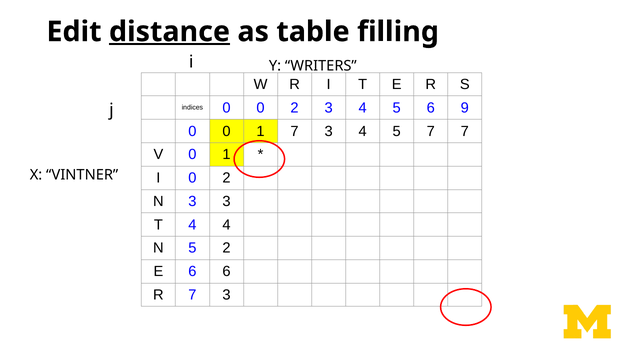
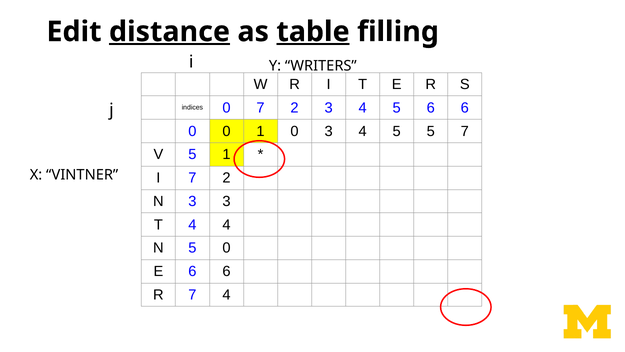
table underline: none -> present
indices 0 0: 0 -> 7
5 6 9: 9 -> 6
1 7: 7 -> 0
5 7: 7 -> 5
V 0: 0 -> 5
I 0: 0 -> 7
5 2: 2 -> 0
R 7 3: 3 -> 4
